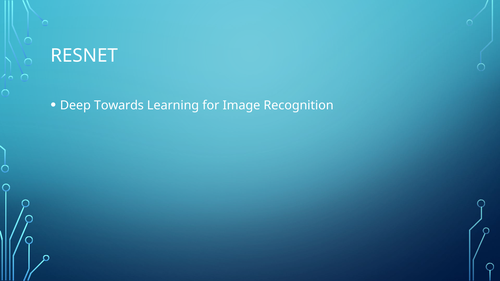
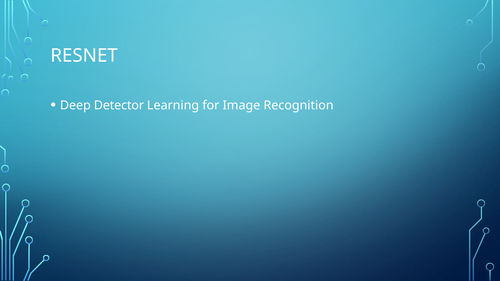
Towards: Towards -> Detector
